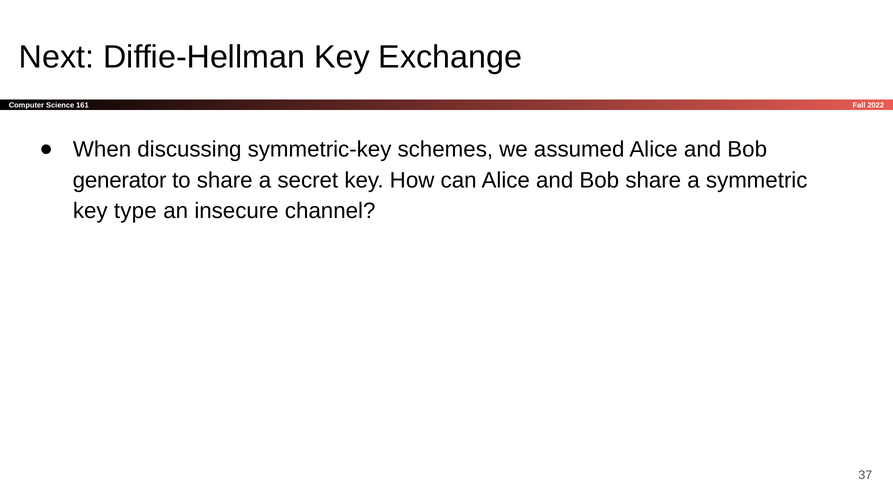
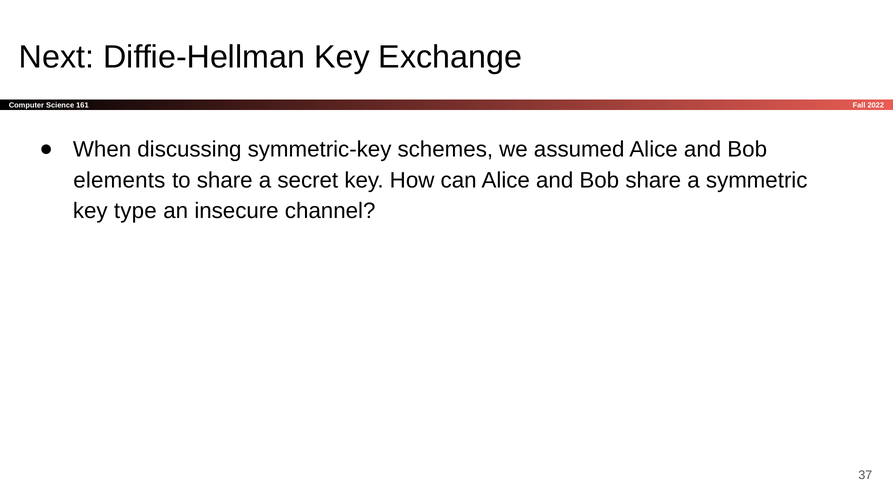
generator: generator -> elements
